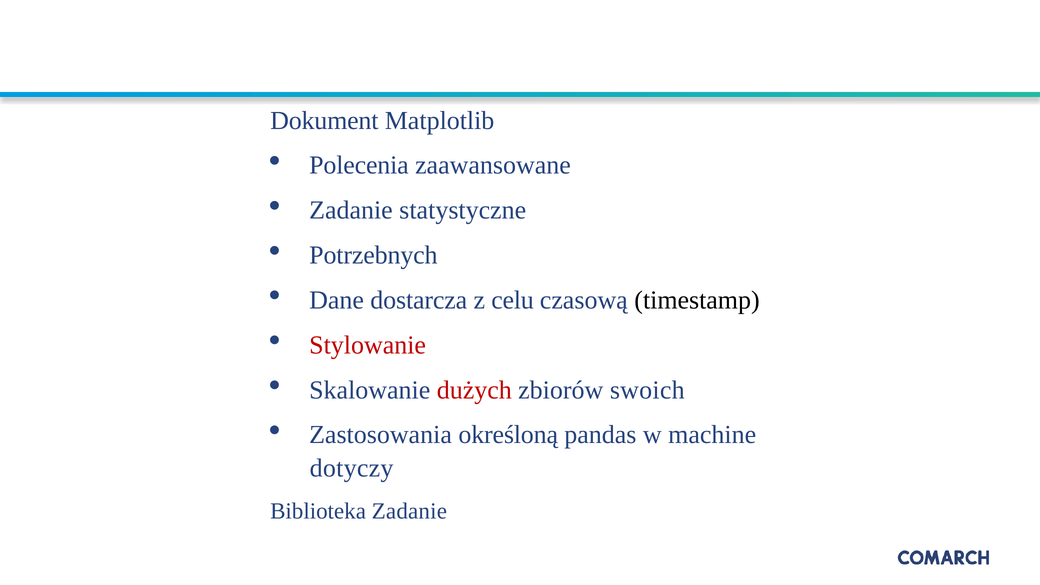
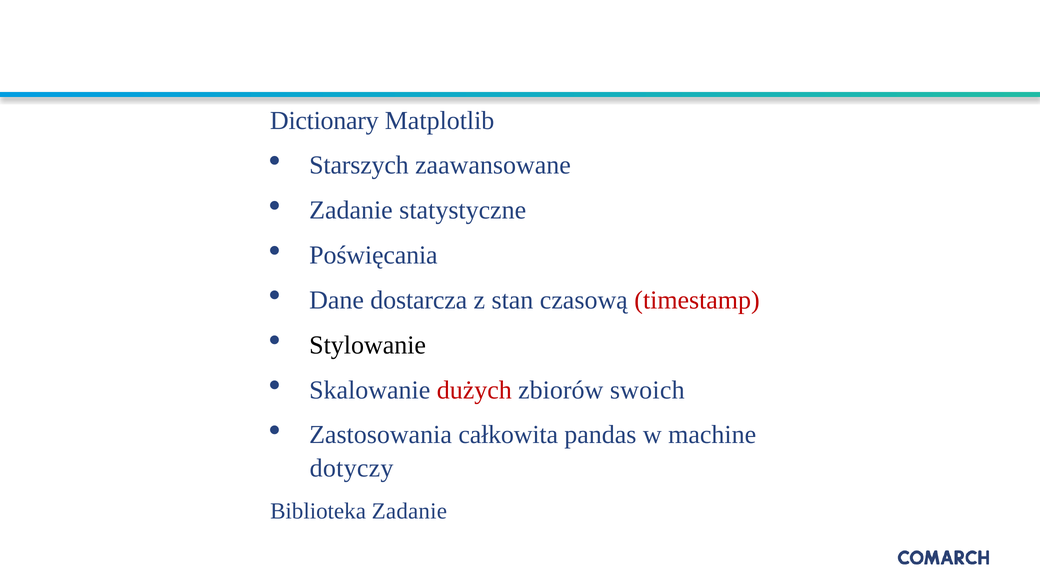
Dokument: Dokument -> Dictionary
Polecenia: Polecenia -> Starszych
Potrzebnych: Potrzebnych -> Poświęcania
celu: celu -> stan
timestamp colour: black -> red
Stylowanie colour: red -> black
określoną: określoną -> całkowita
